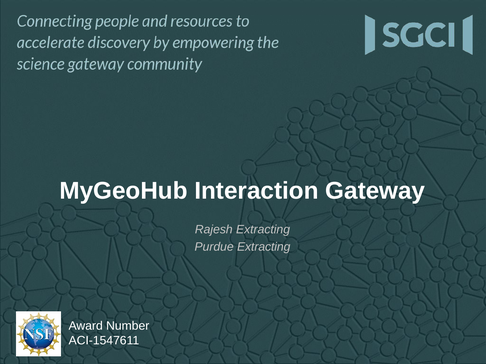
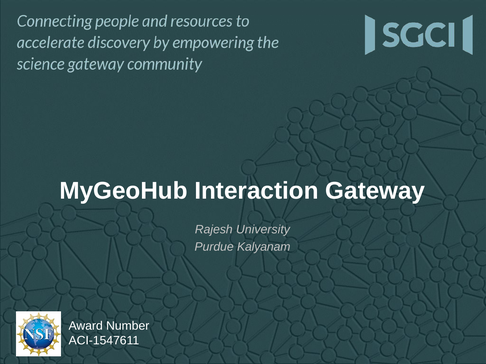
Rajesh Extracting: Extracting -> University
Purdue Extracting: Extracting -> Kalyanam
